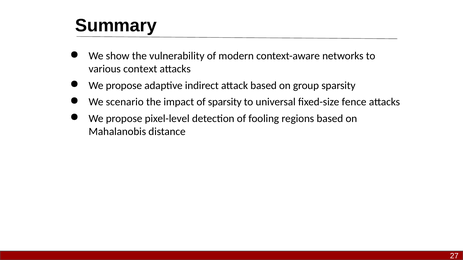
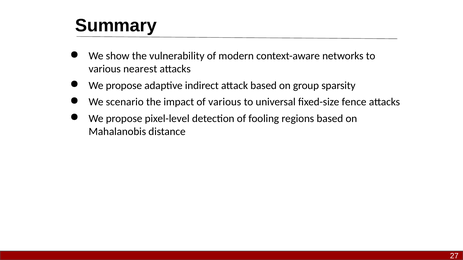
context: context -> nearest
of sparsity: sparsity -> various
